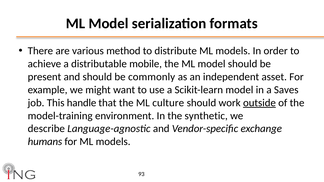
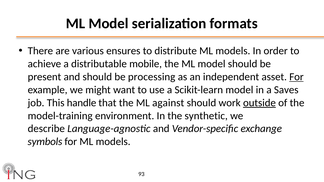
method: method -> ensures
commonly: commonly -> processing
For at (296, 77) underline: none -> present
culture: culture -> against
humans: humans -> symbols
